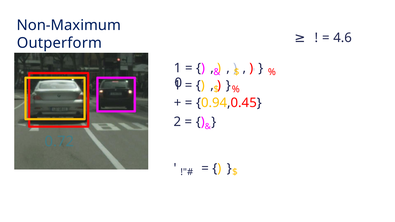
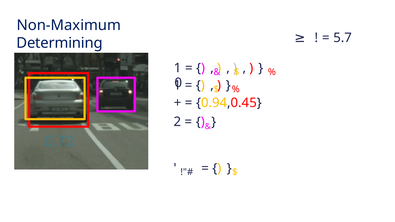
4.6: 4.6 -> 5.7
Outperform: Outperform -> Determining
